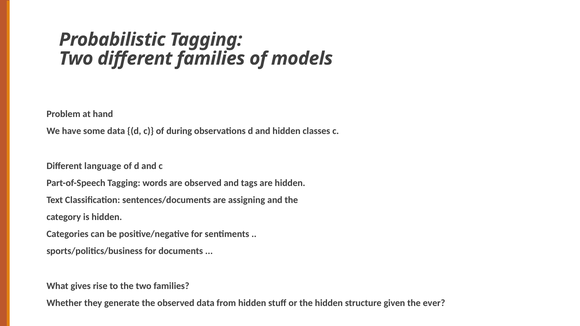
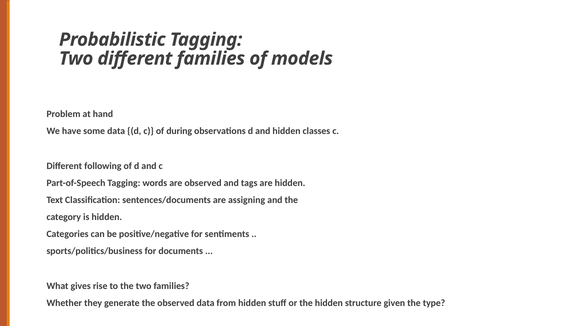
language: language -> following
ever: ever -> type
